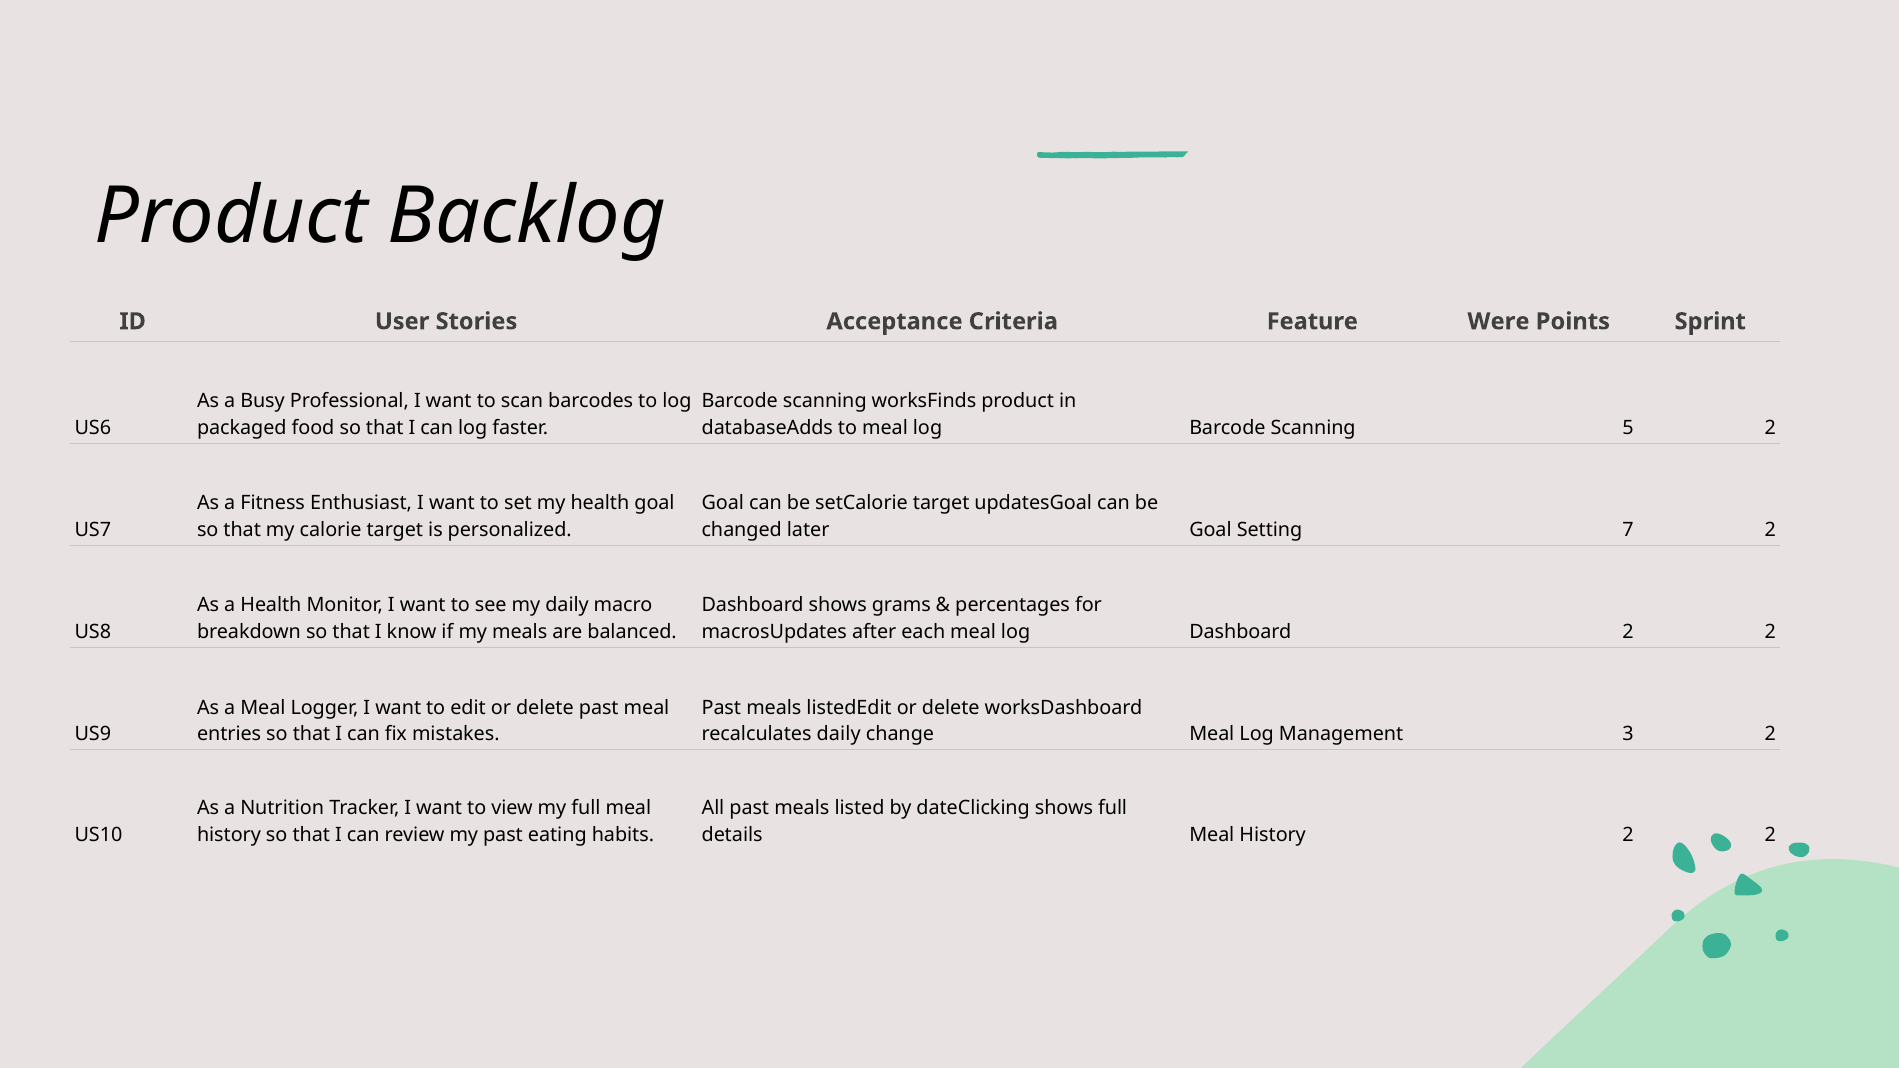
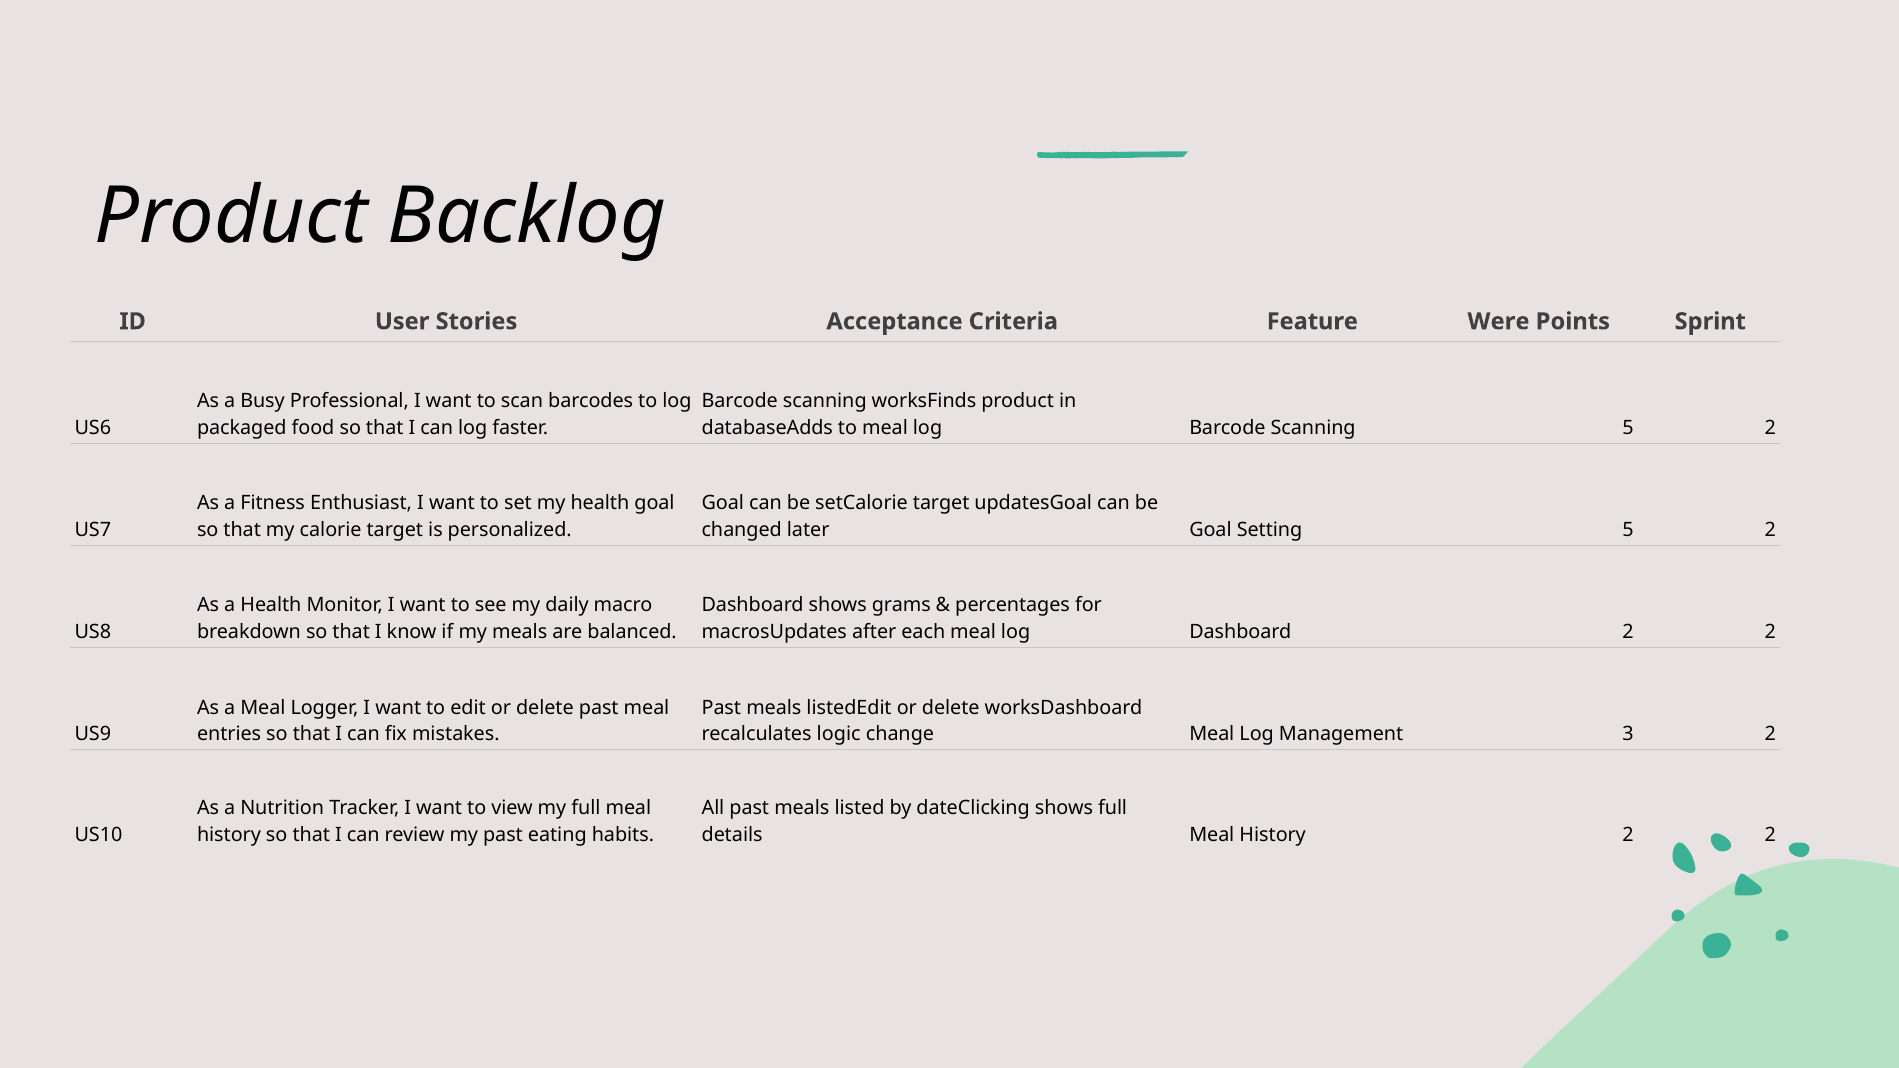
Setting 7: 7 -> 5
recalculates daily: daily -> logic
